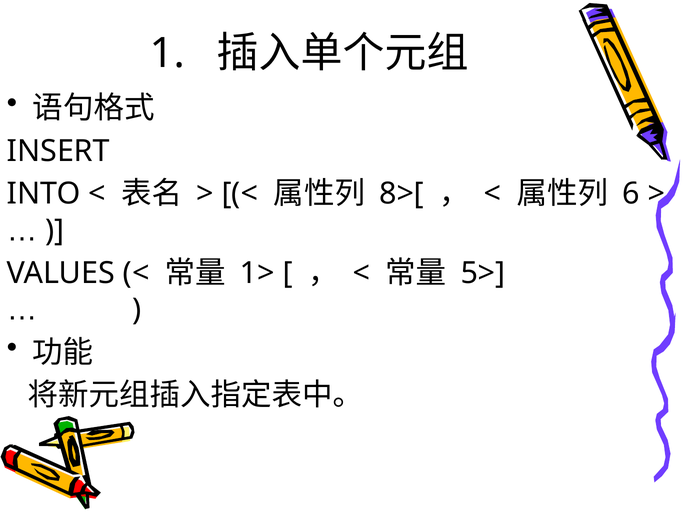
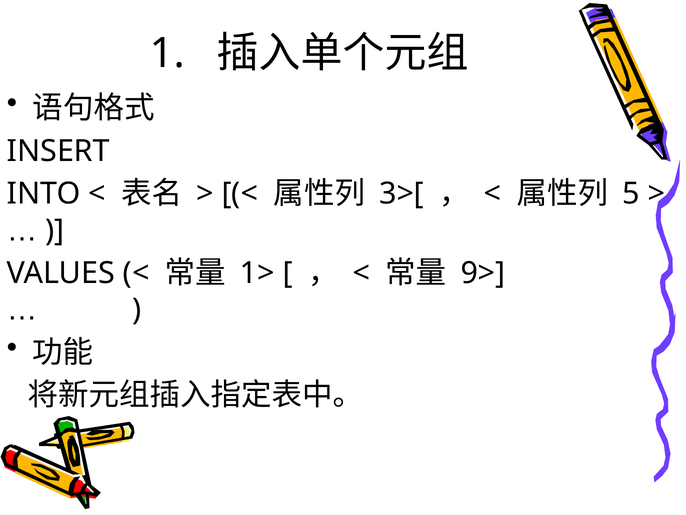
8>[: 8>[ -> 3>[
6: 6 -> 5
5>: 5> -> 9>
